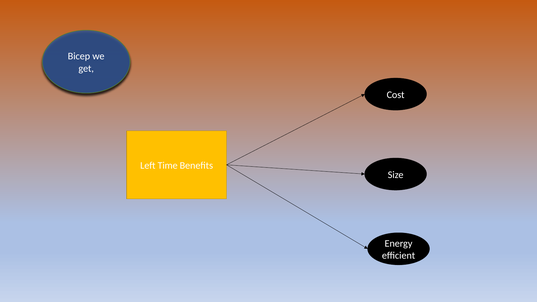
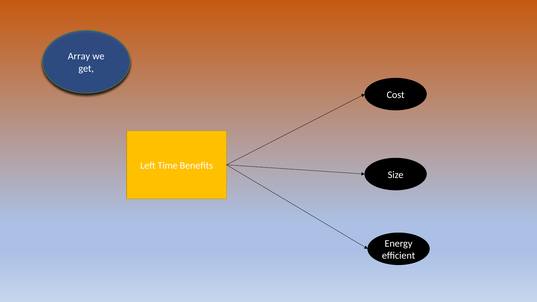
Bicep: Bicep -> Array
